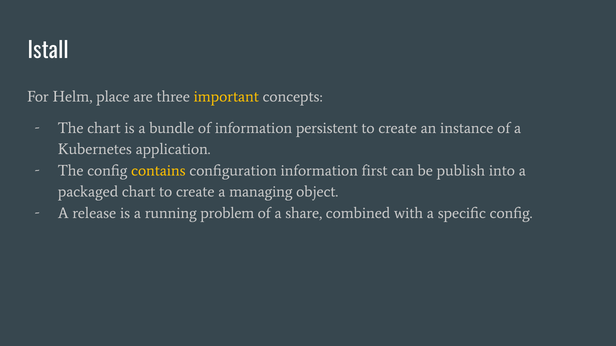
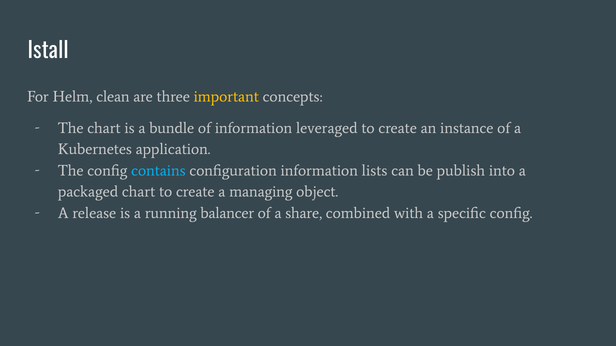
place: place -> clean
persistent: persistent -> leveraged
contains colour: yellow -> light blue
first: first -> lists
problem: problem -> balancer
